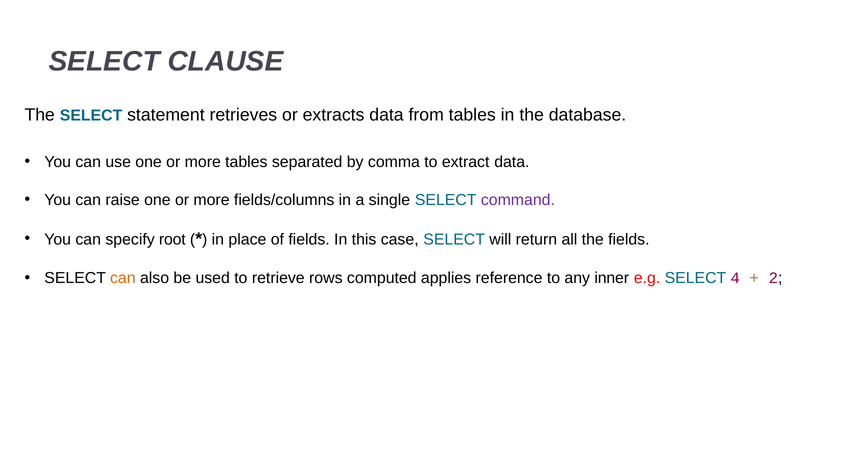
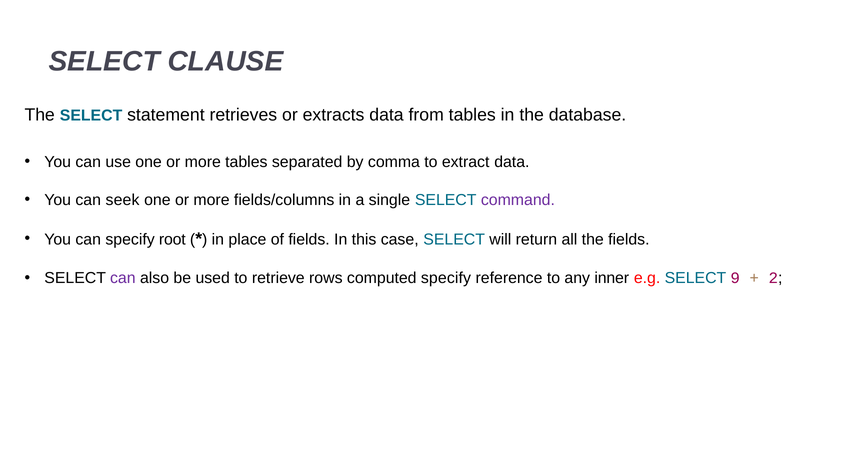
raise: raise -> seek
can at (123, 278) colour: orange -> purple
computed applies: applies -> specify
4: 4 -> 9
